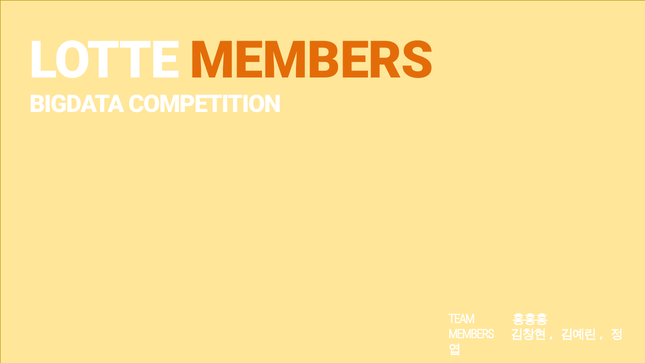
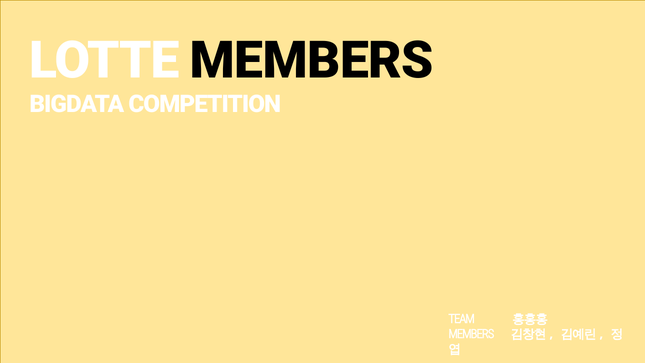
MEMBERS at (312, 61) colour: orange -> black
